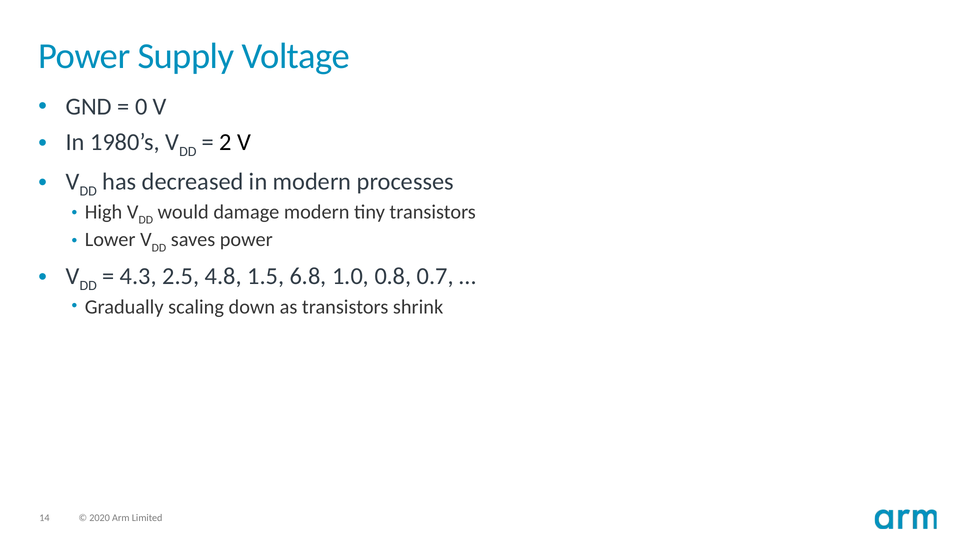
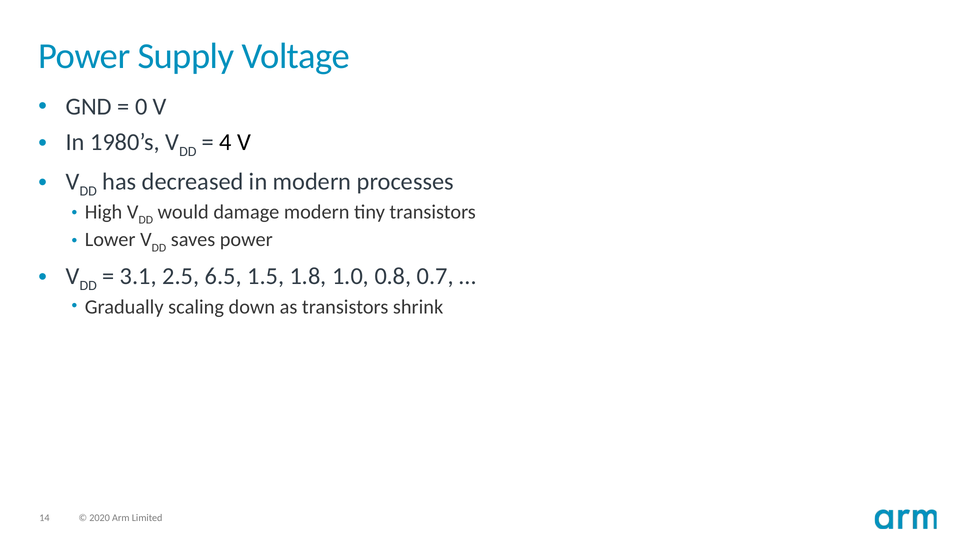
2: 2 -> 4
4.3: 4.3 -> 3.1
4.8: 4.8 -> 6.5
6.8: 6.8 -> 1.8
